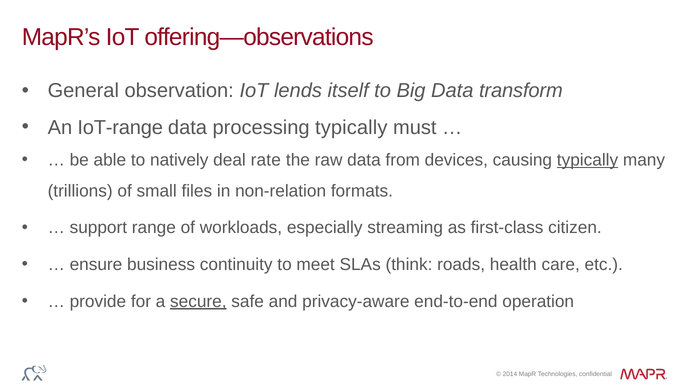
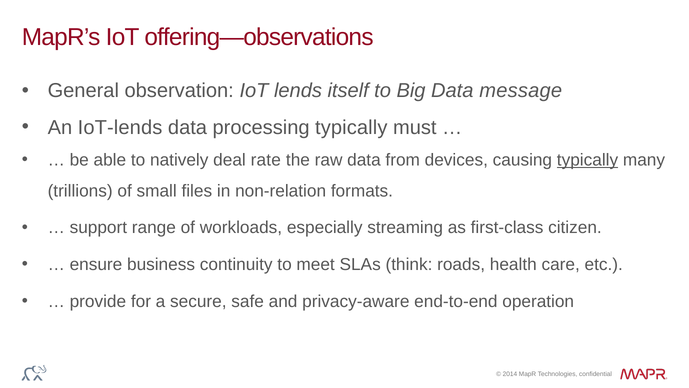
transform: transform -> message
IoT-range: IoT-range -> IoT-lends
secure underline: present -> none
